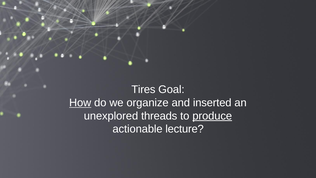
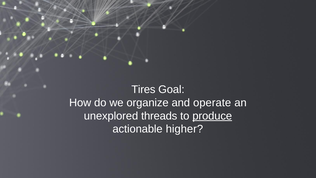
How underline: present -> none
inserted: inserted -> operate
lecture: lecture -> higher
